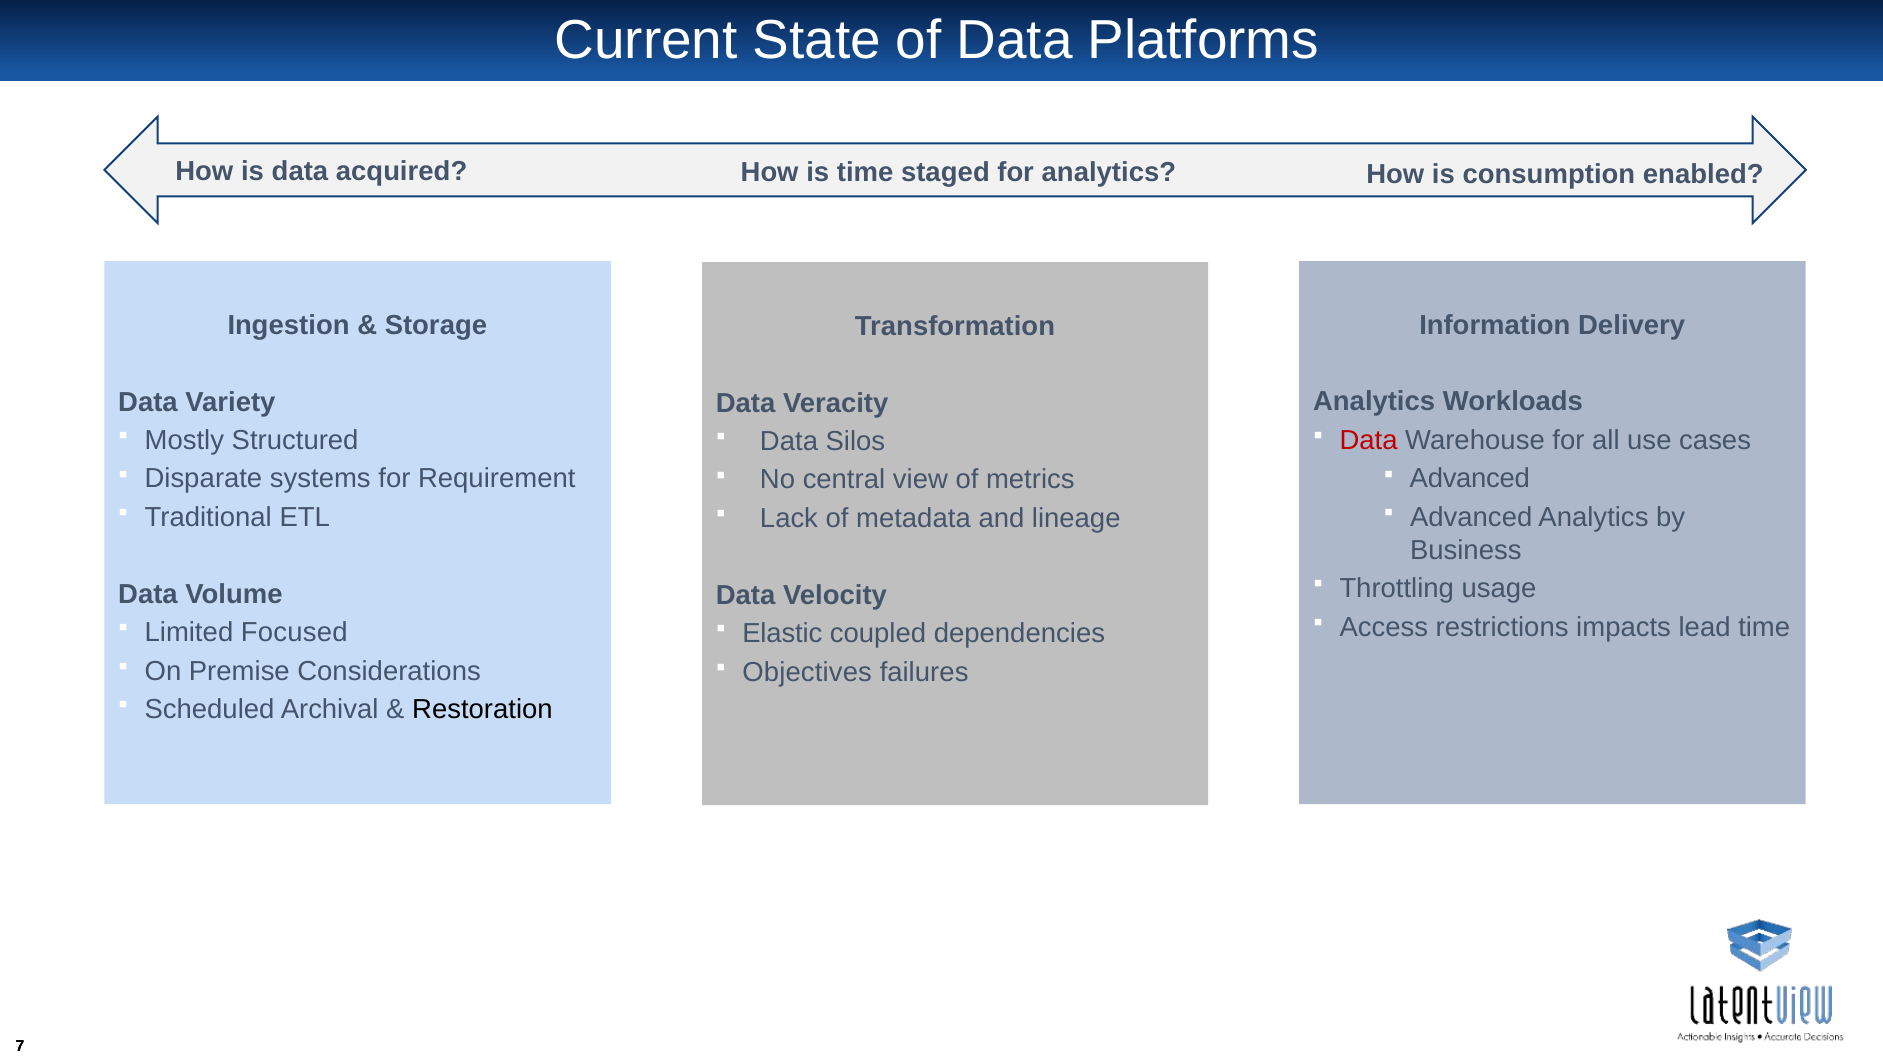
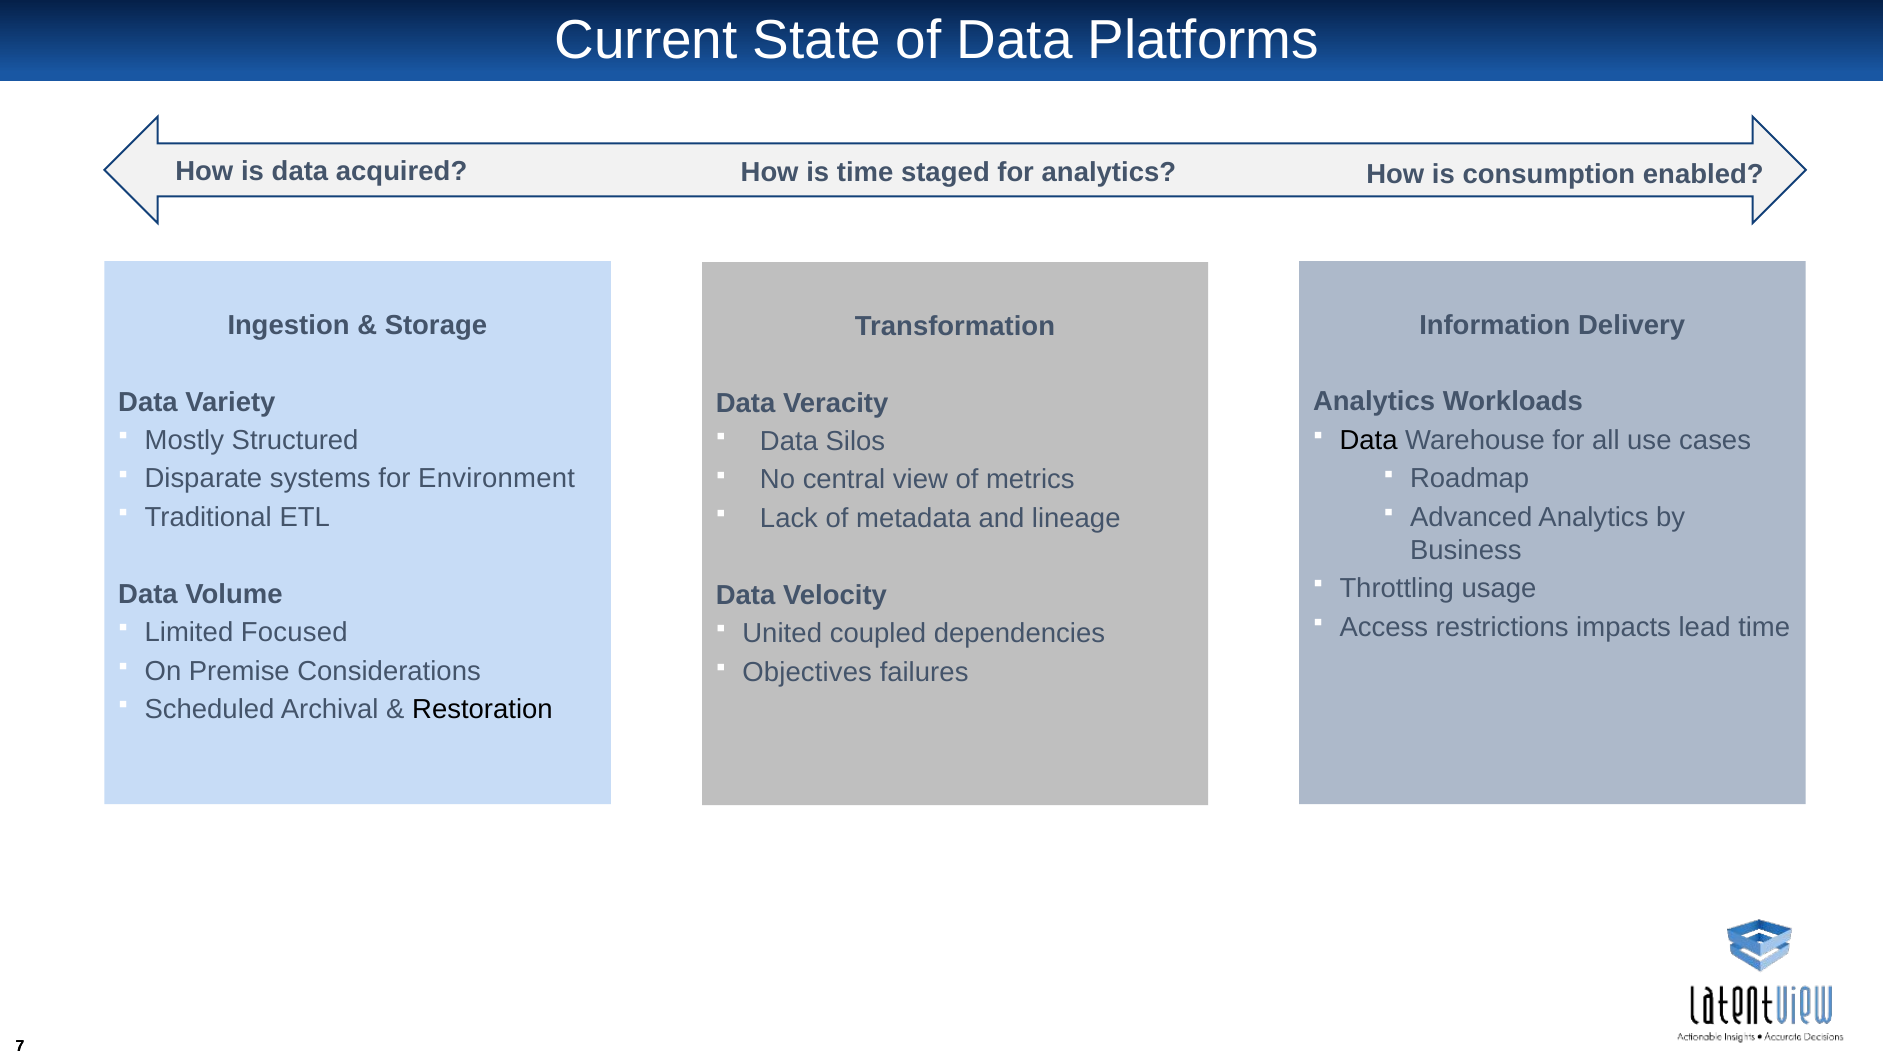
Data at (1369, 440) colour: red -> black
Requirement: Requirement -> Environment
Advanced at (1470, 479): Advanced -> Roadmap
Elastic: Elastic -> United
